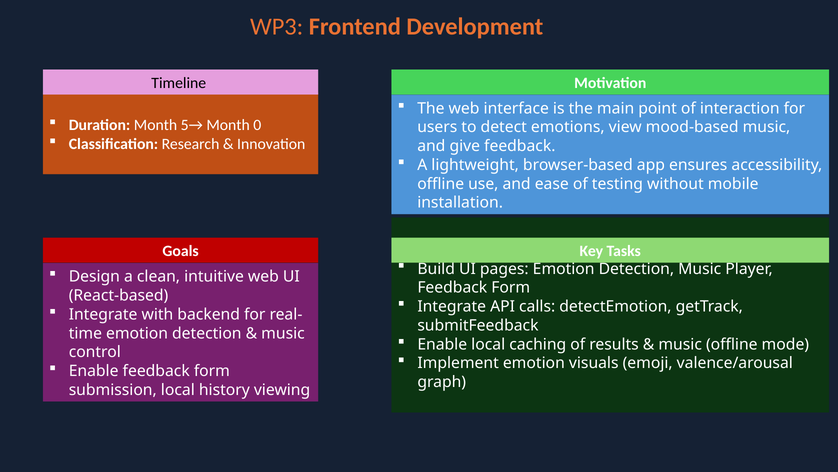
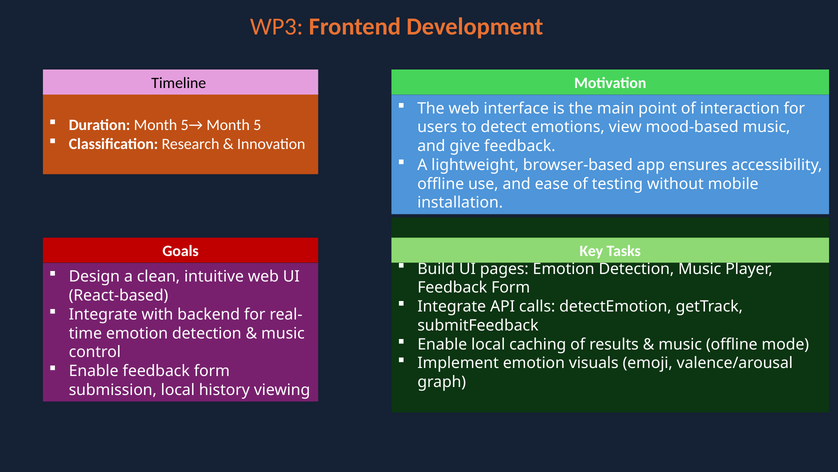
0: 0 -> 5
